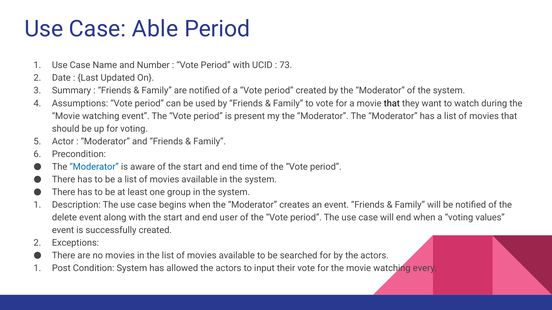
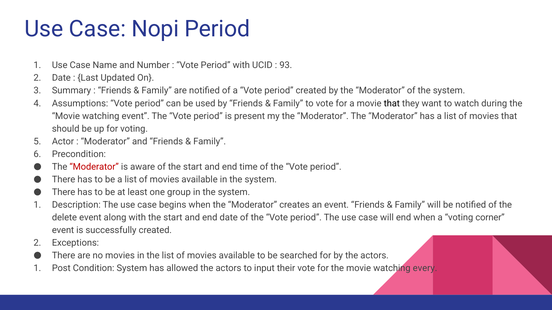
Able: Able -> Nopi
73: 73 -> 93
Moderator at (94, 167) colour: blue -> red
end user: user -> date
values: values -> corner
